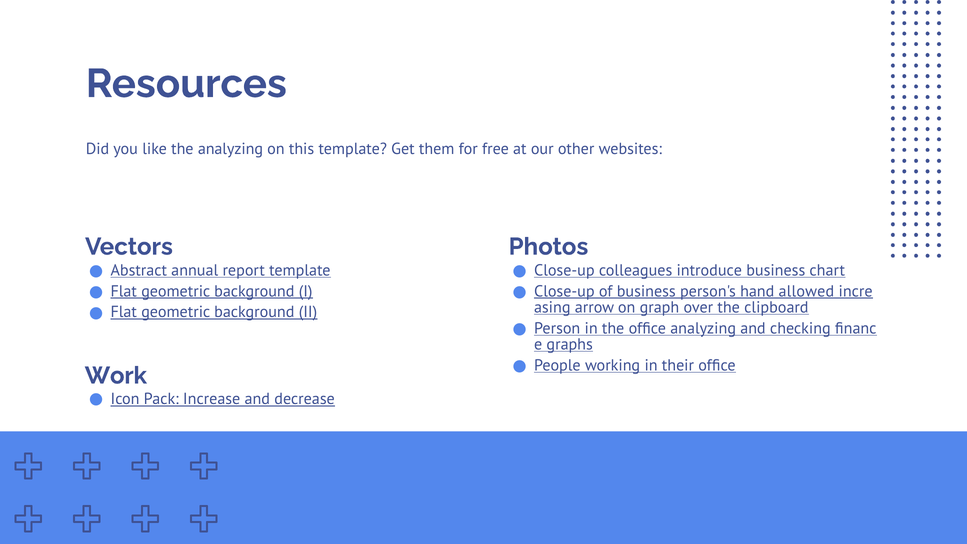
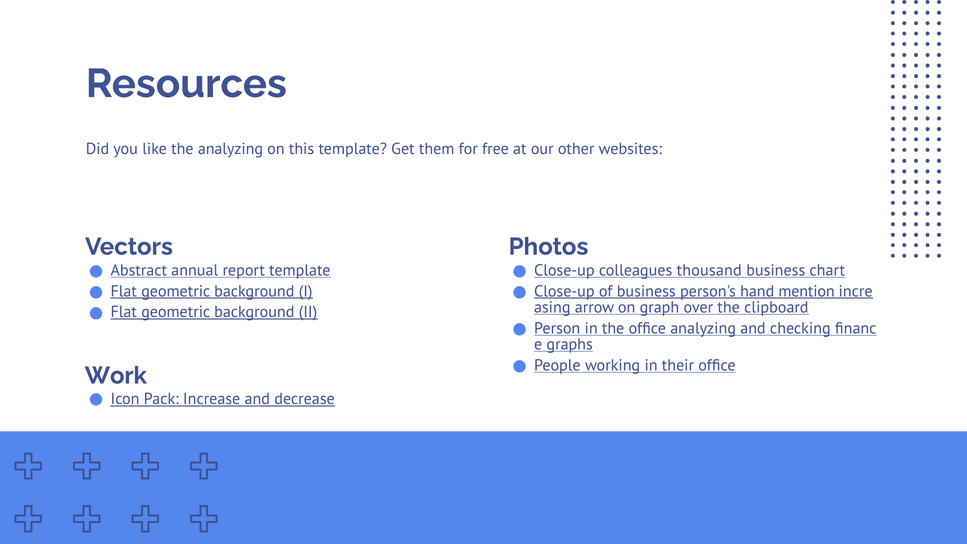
introduce: introduce -> thousand
allowed: allowed -> mention
